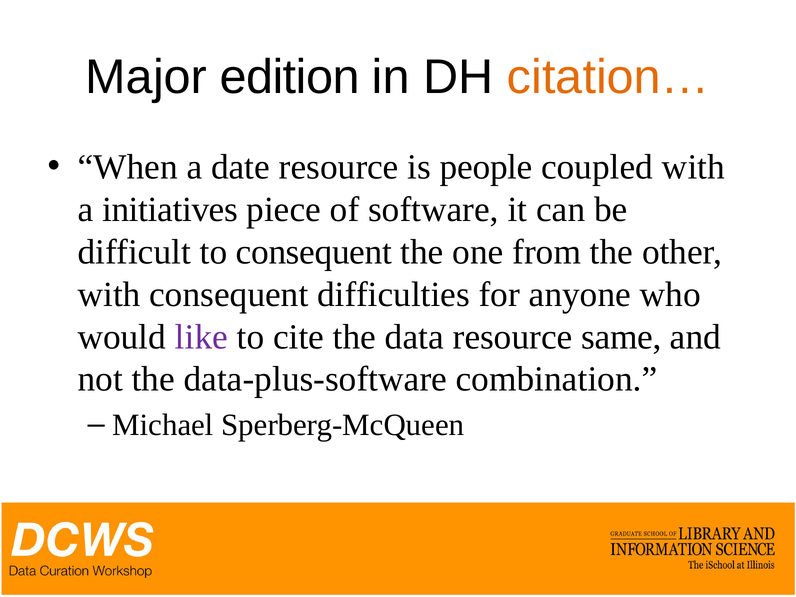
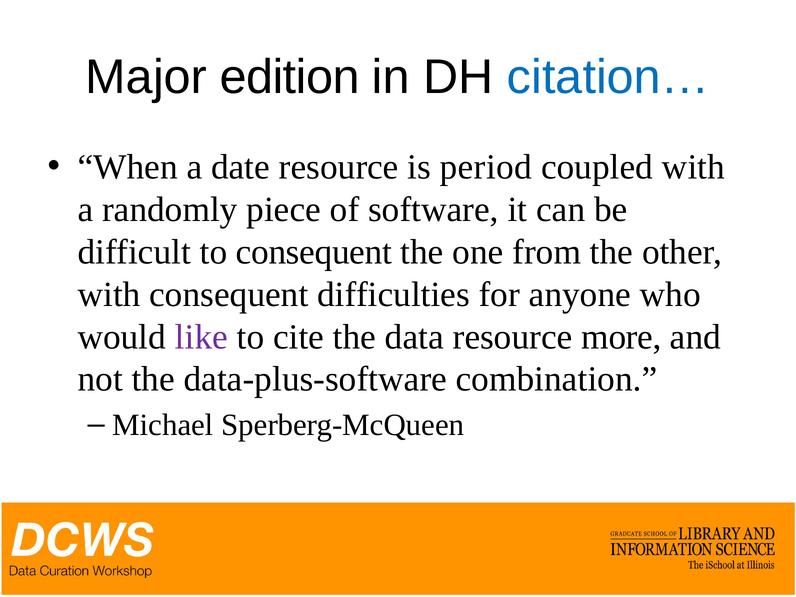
citation… colour: orange -> blue
people: people -> period
initiatives: initiatives -> randomly
same: same -> more
